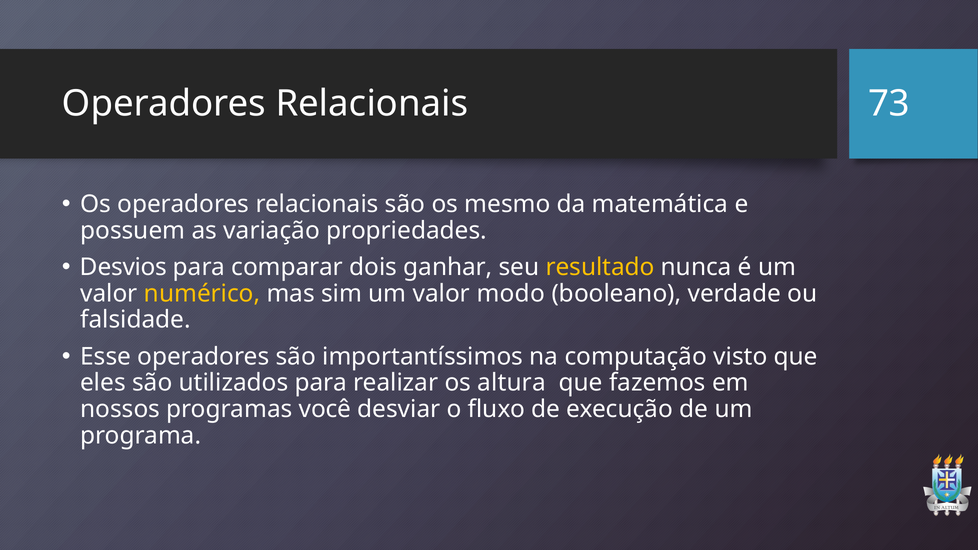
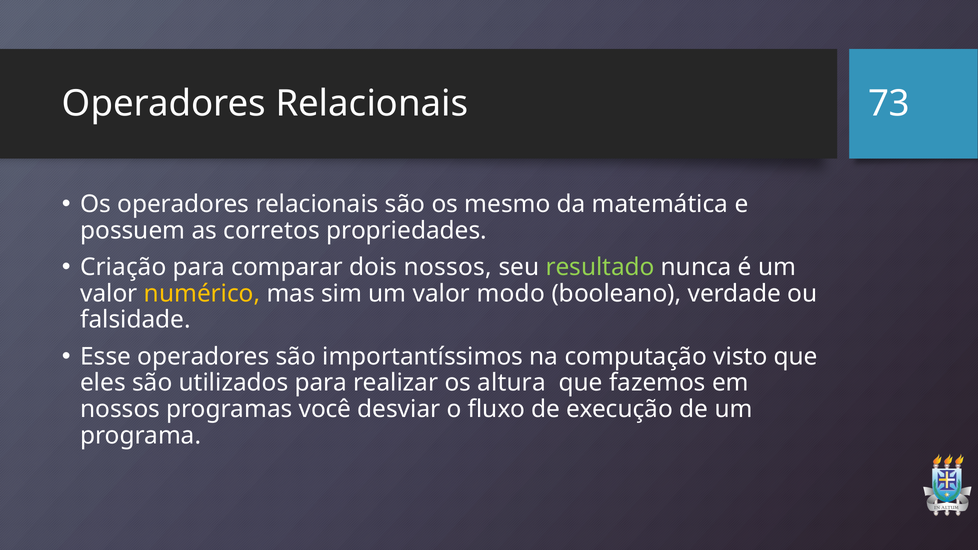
variação: variação -> corretos
Desvios: Desvios -> Criação
dois ganhar: ganhar -> nossos
resultado colour: yellow -> light green
